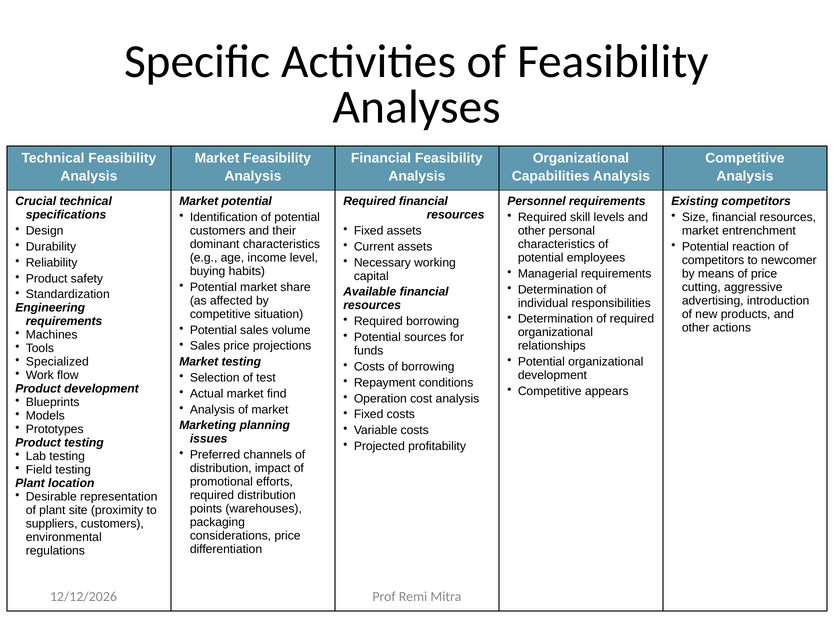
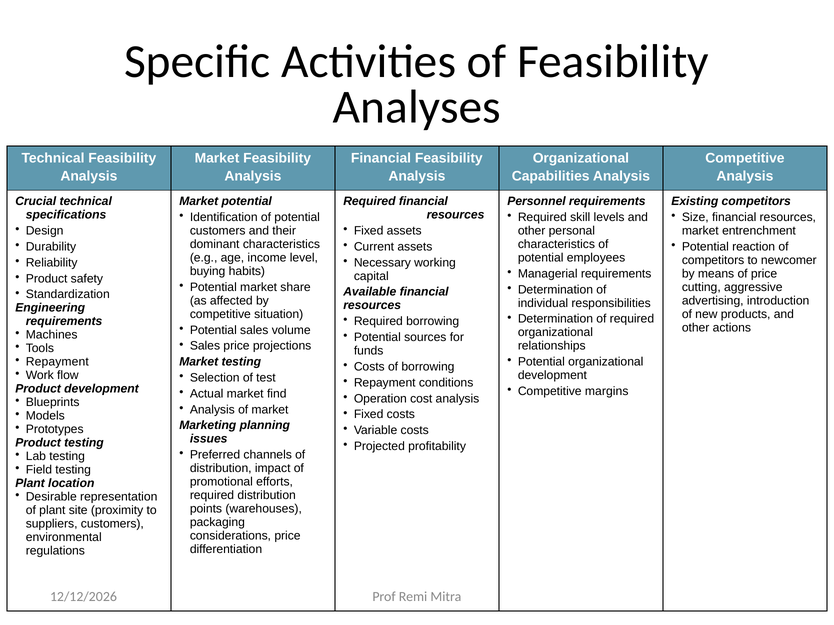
Specialized at (57, 362): Specialized -> Repayment
appears: appears -> margins
